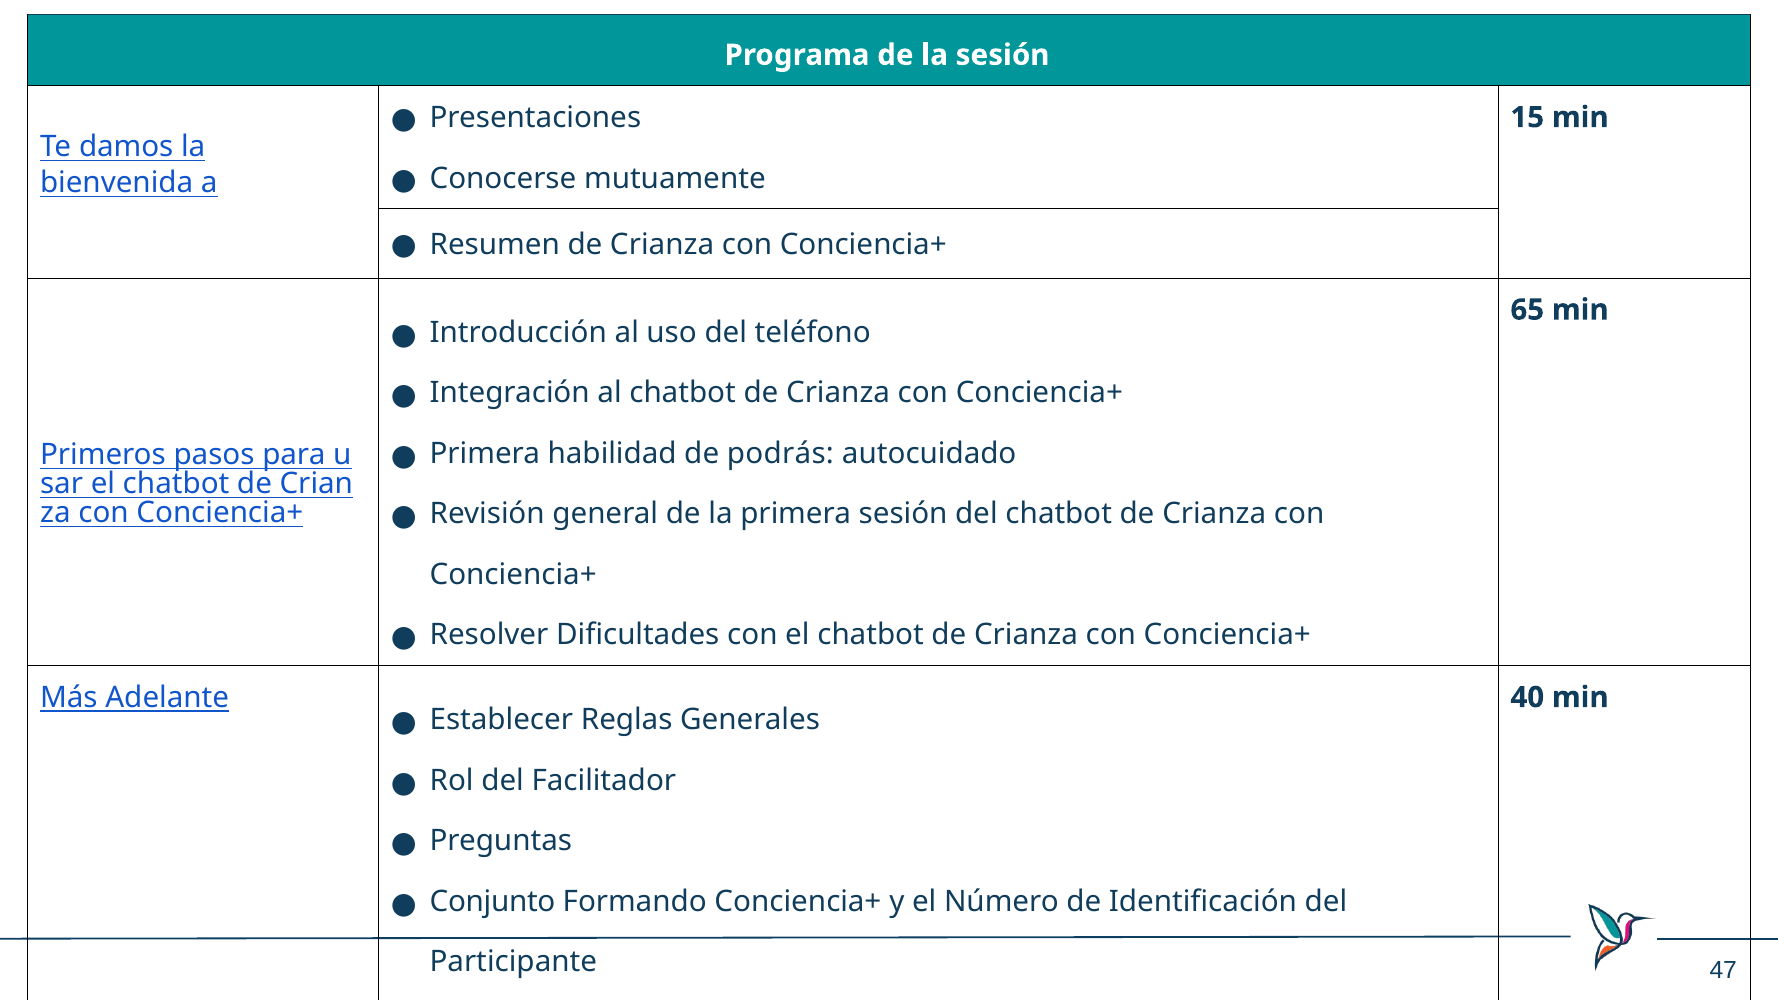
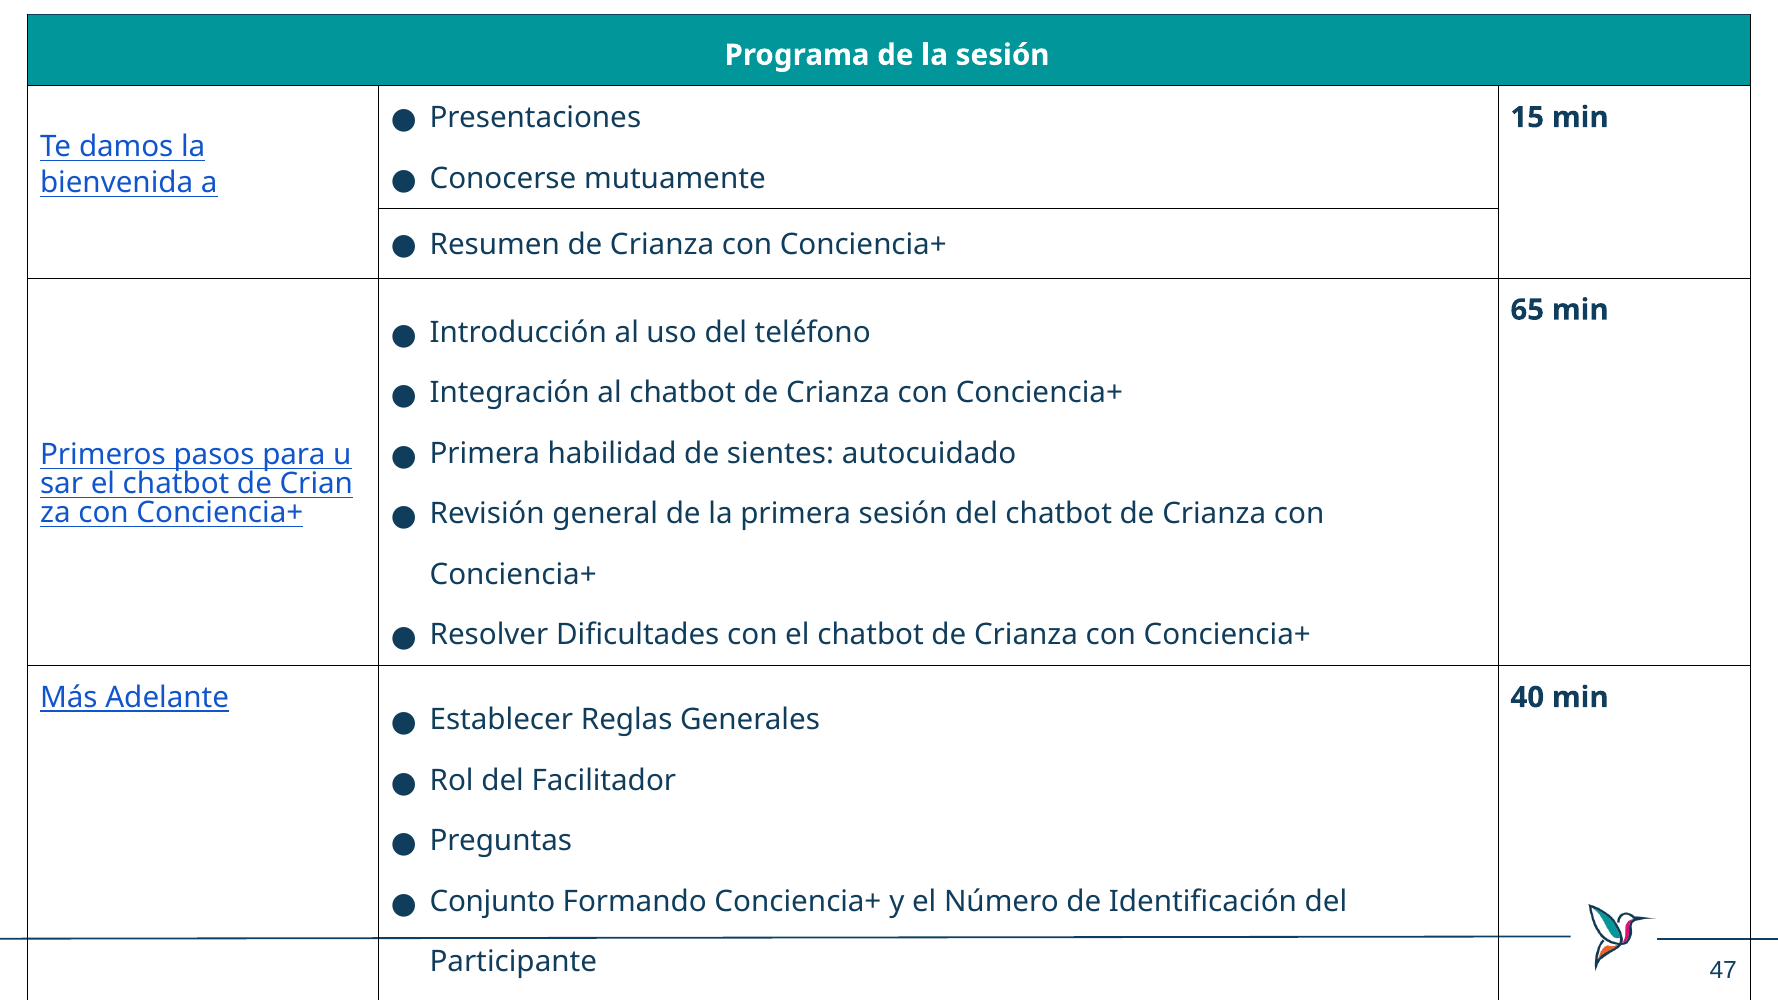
podrás: podrás -> sientes
